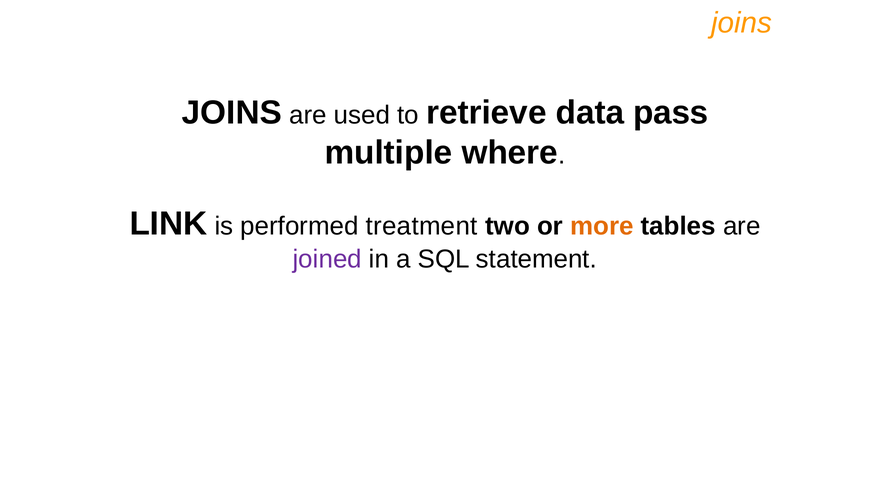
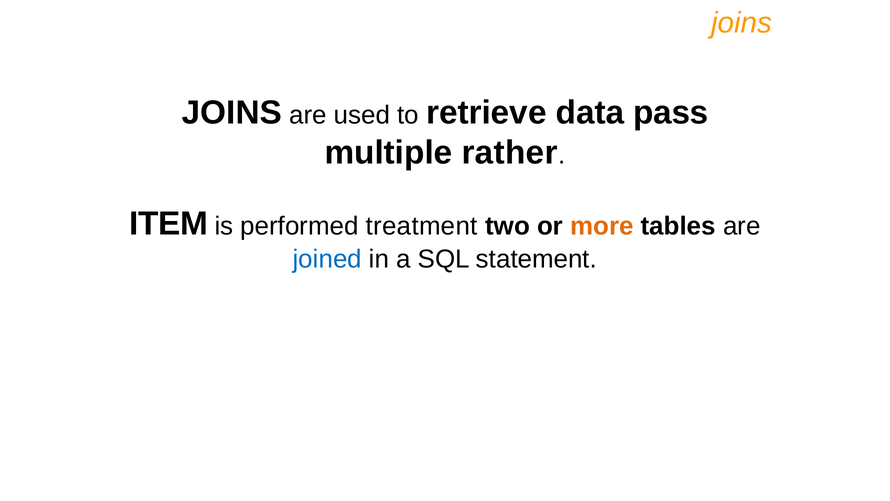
where: where -> rather
LINK: LINK -> ITEM
joined colour: purple -> blue
